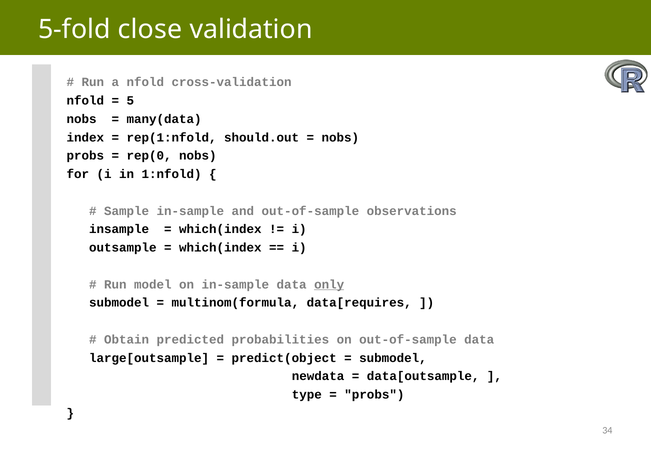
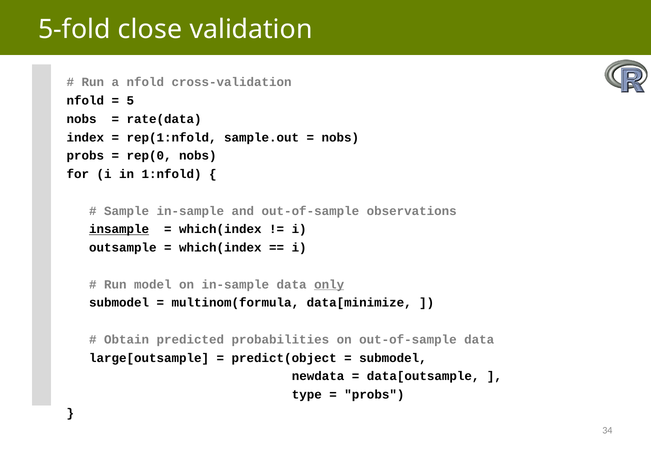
many(data: many(data -> rate(data
should.out: should.out -> sample.out
insample underline: none -> present
data[requires: data[requires -> data[minimize
